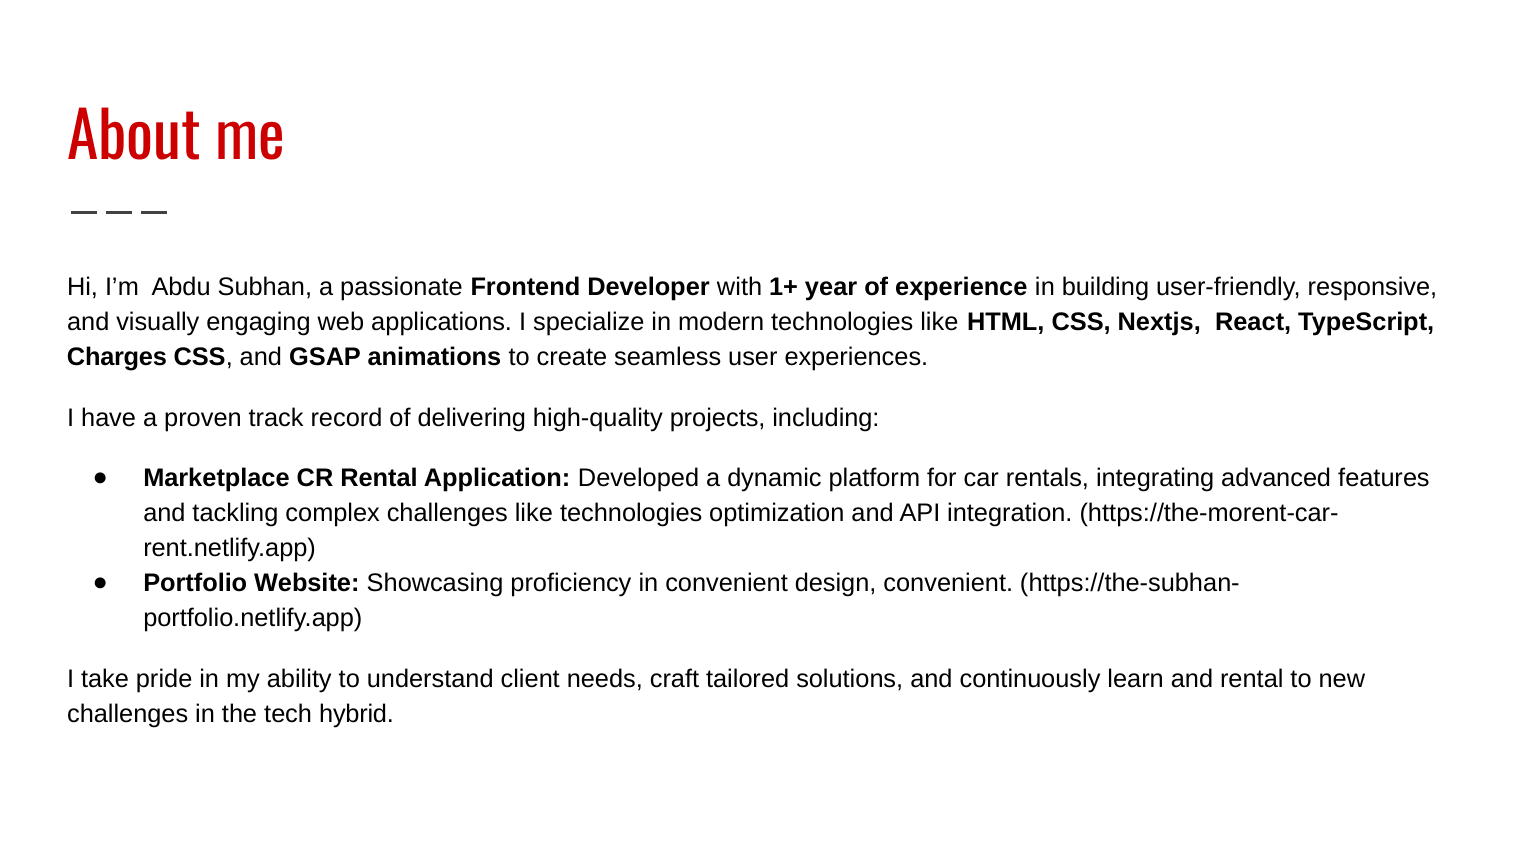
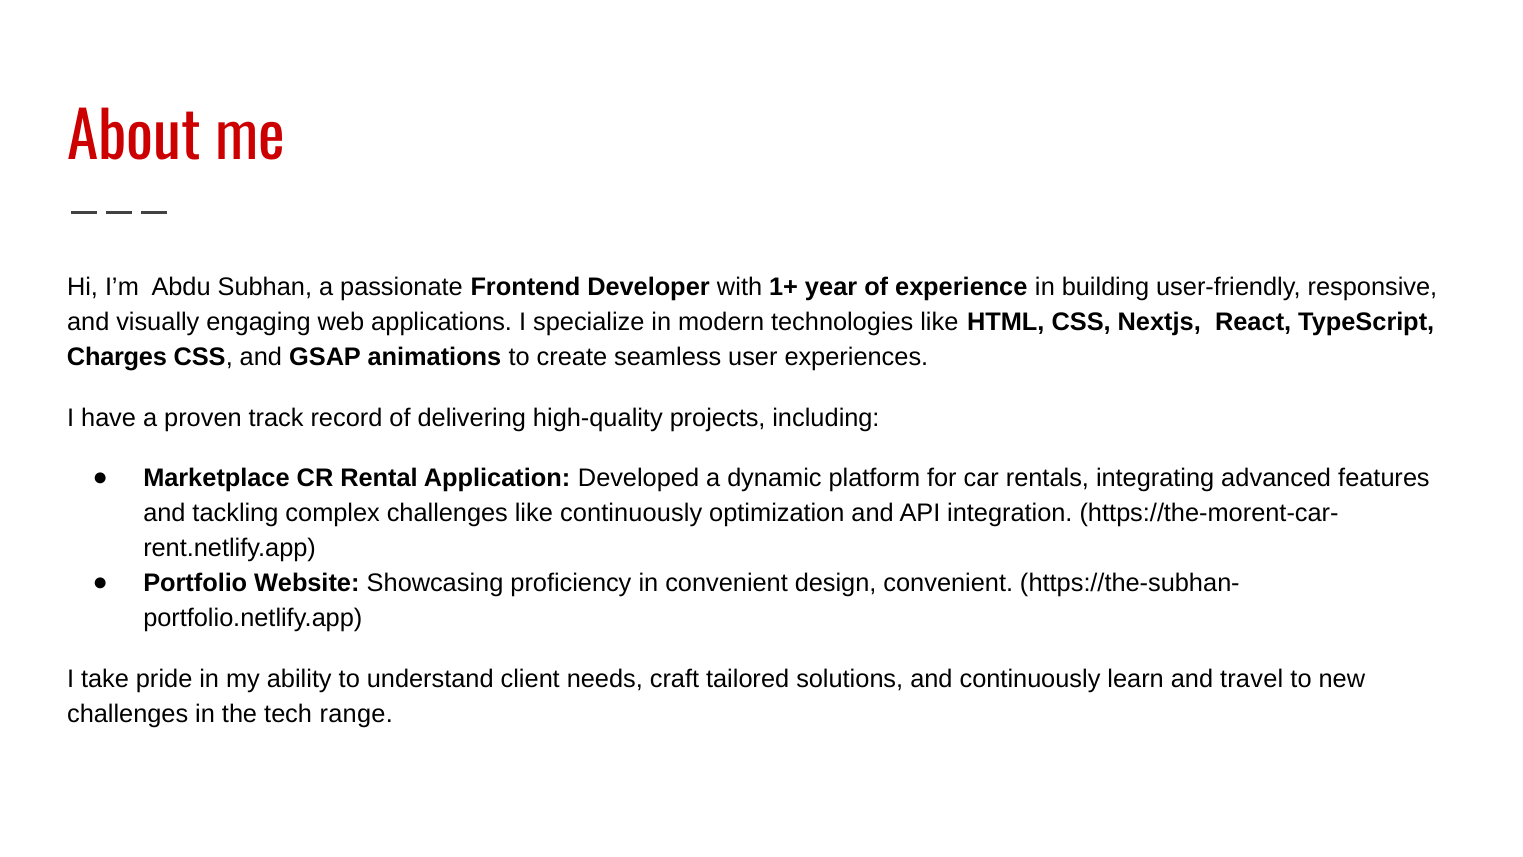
like technologies: technologies -> continuously
and rental: rental -> travel
hybrid: hybrid -> range
